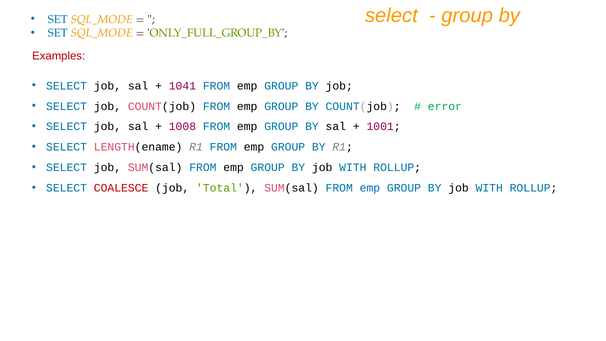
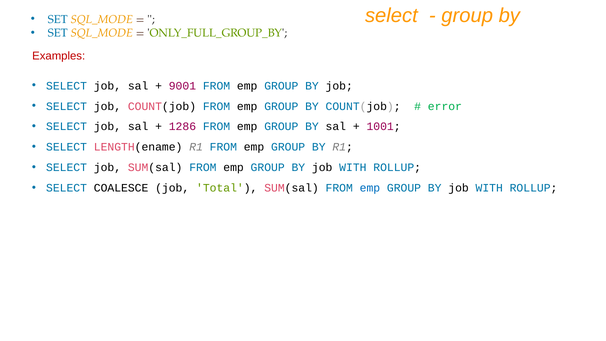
1041: 1041 -> 9001
1008: 1008 -> 1286
COALESCE colour: red -> black
